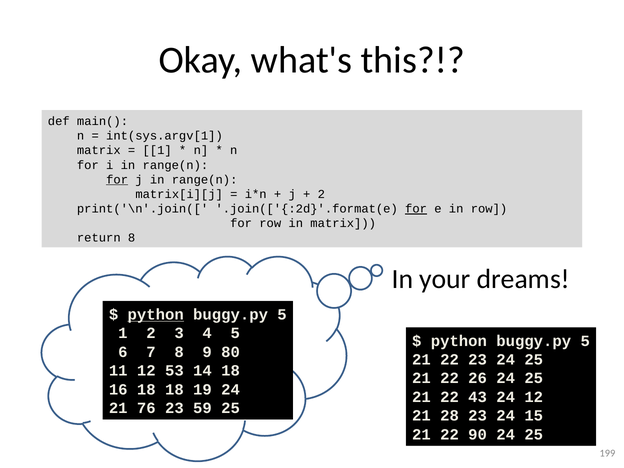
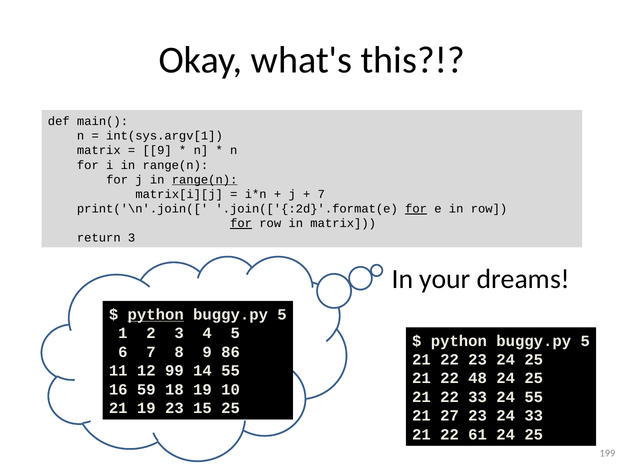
1 at (157, 150): 1 -> 9
for at (117, 180) underline: present -> none
range(n at (205, 180) underline: none -> present
2 at (321, 194): 2 -> 7
for at (241, 223) underline: none -> present
return 8: 8 -> 3
80: 80 -> 86
53: 53 -> 99
14 18: 18 -> 55
26: 26 -> 48
16 18: 18 -> 59
19 24: 24 -> 10
22 43: 43 -> 33
24 12: 12 -> 55
21 76: 76 -> 19
59: 59 -> 15
28: 28 -> 27
24 15: 15 -> 33
90: 90 -> 61
